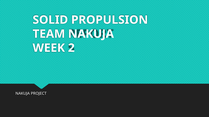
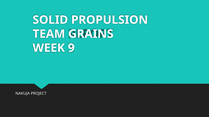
TEAM NAKUJA: NAKUJA -> GRAINS
2: 2 -> 9
